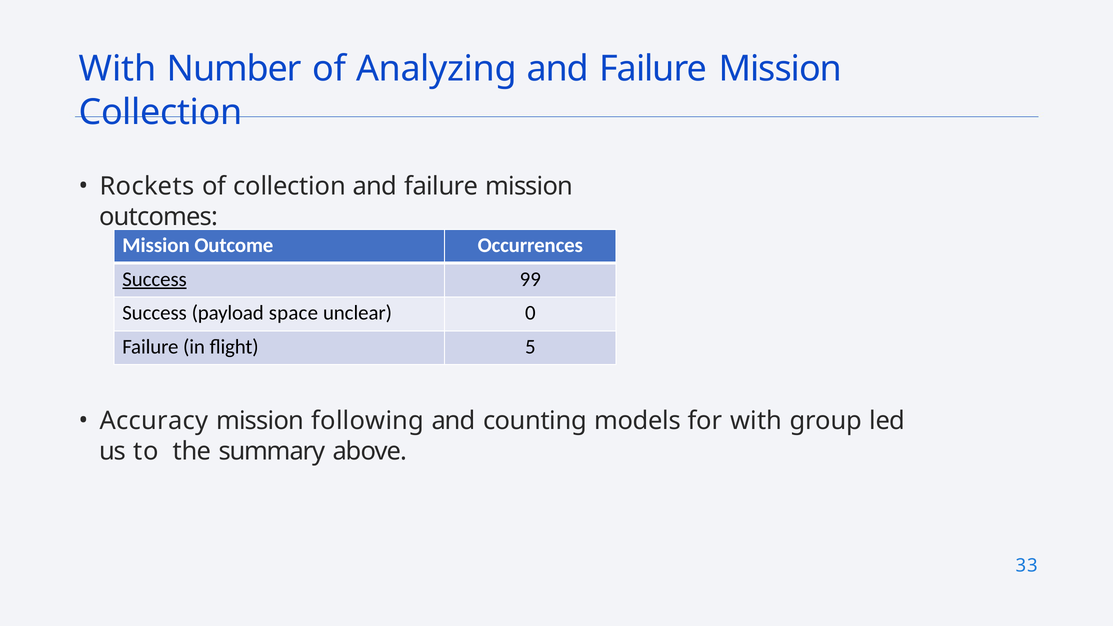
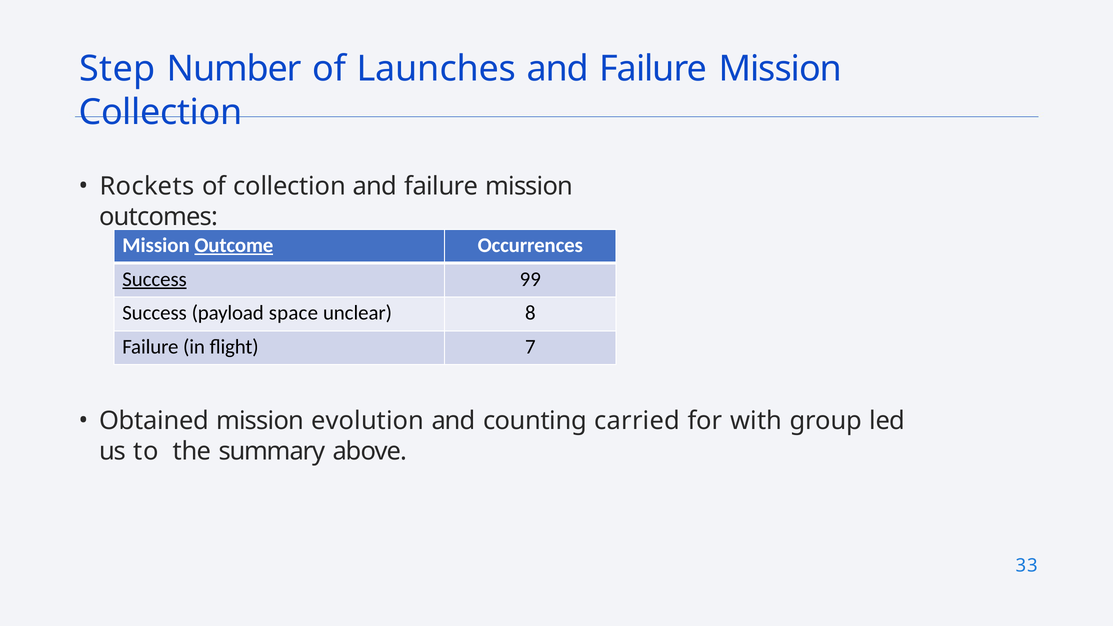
With at (118, 69): With -> Step
Analyzing: Analyzing -> Launches
Outcome underline: none -> present
0: 0 -> 8
5: 5 -> 7
Accuracy: Accuracy -> Obtained
following: following -> evolution
models: models -> carried
